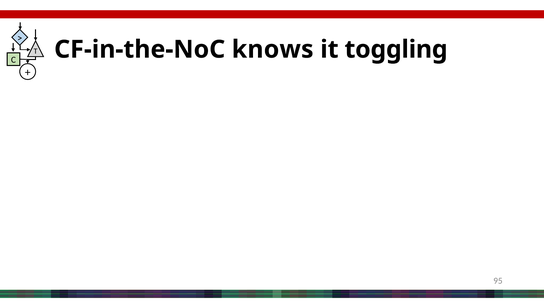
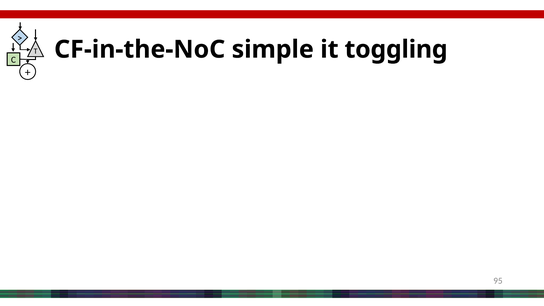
knows: knows -> simple
